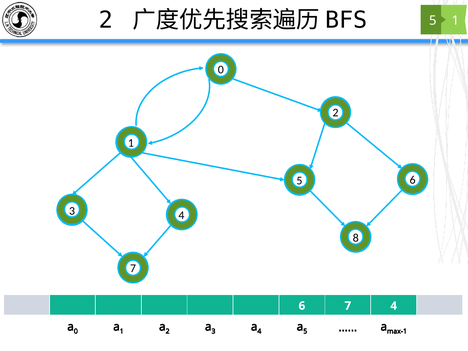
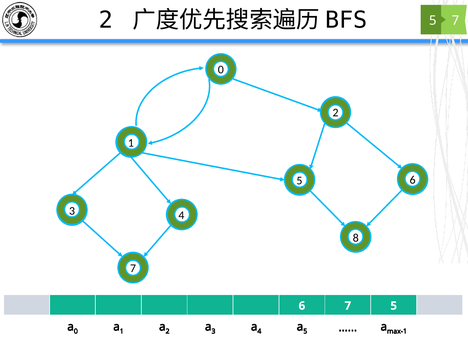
1 at (455, 21): 1 -> 7
4 at (394, 306): 4 -> 5
